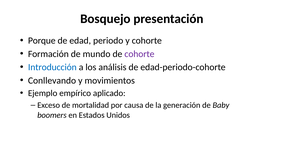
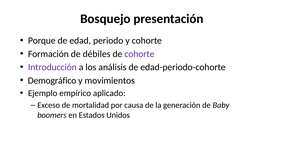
mundo: mundo -> débiles
Introducción colour: blue -> purple
Conllevando: Conllevando -> Demográfico
